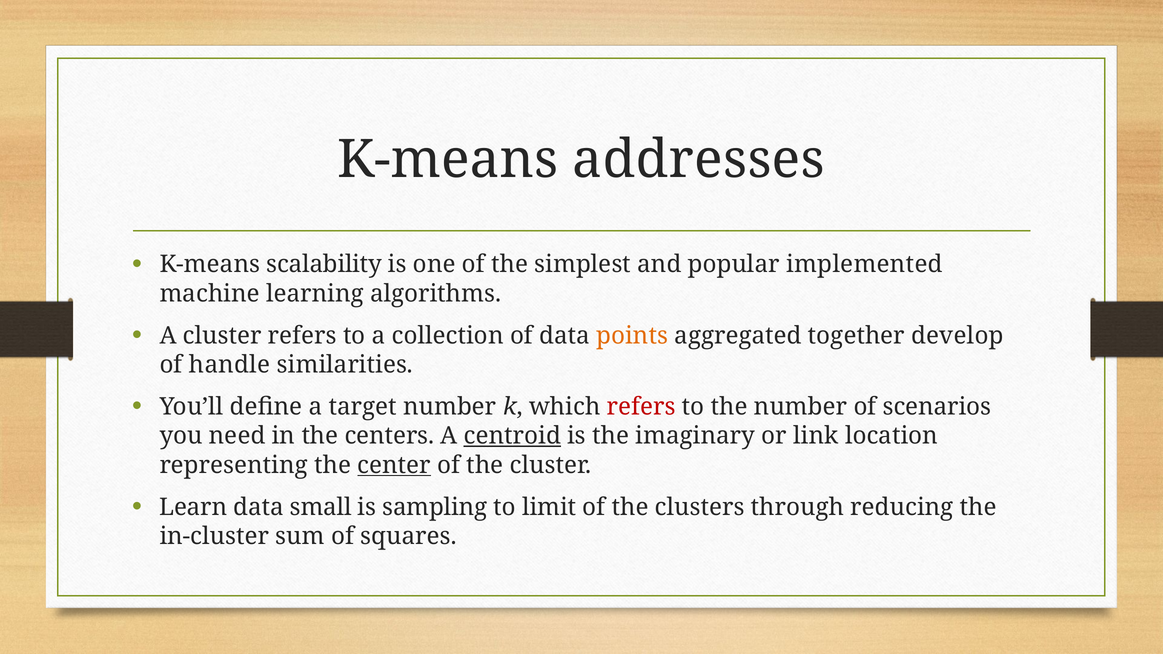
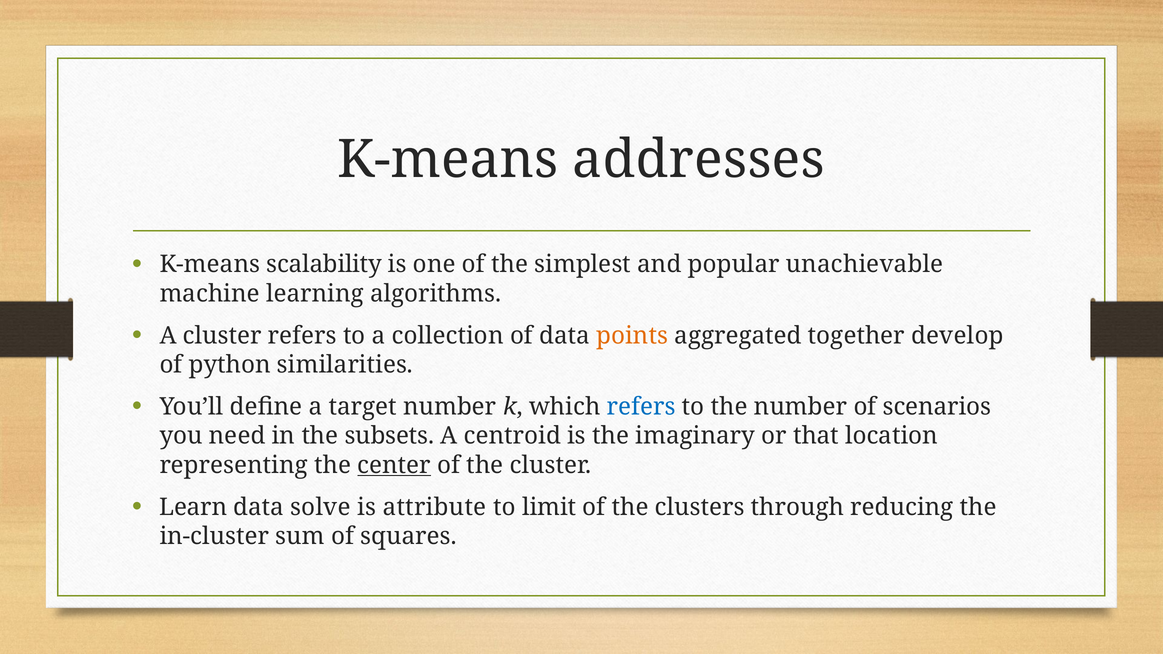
implemented: implemented -> unachievable
handle: handle -> python
refers at (641, 407) colour: red -> blue
centers: centers -> subsets
centroid underline: present -> none
link: link -> that
small: small -> solve
sampling: sampling -> attribute
